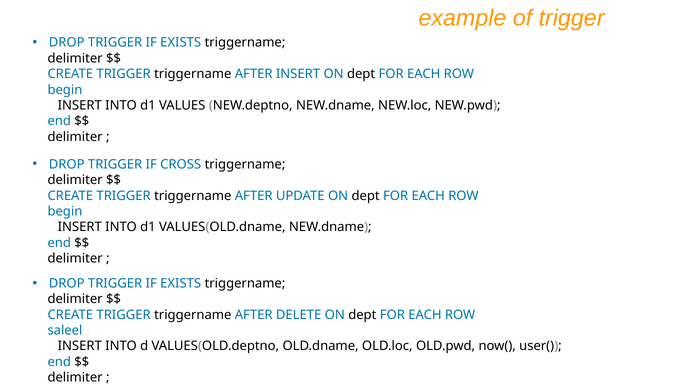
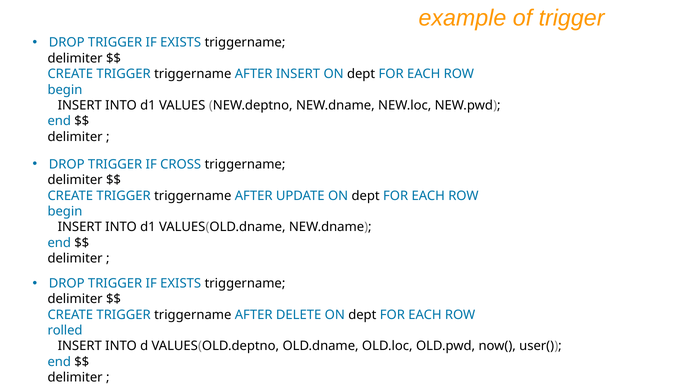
saleel: saleel -> rolled
